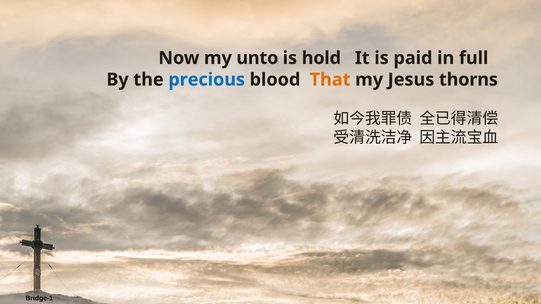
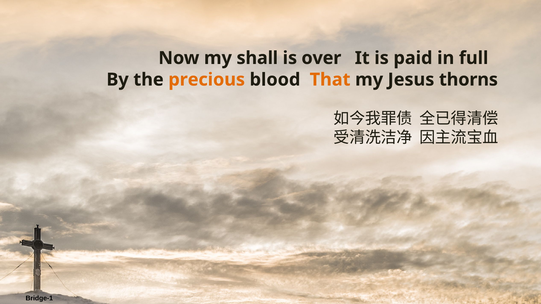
unto: unto -> shall
hold: hold -> over
precious colour: blue -> orange
